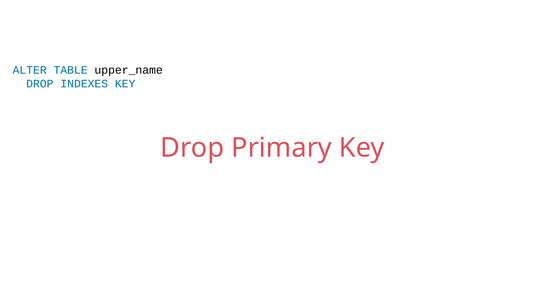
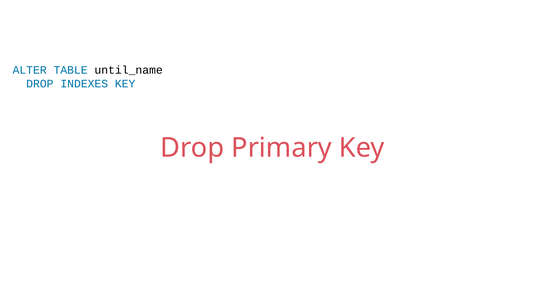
upper_name: upper_name -> until_name
